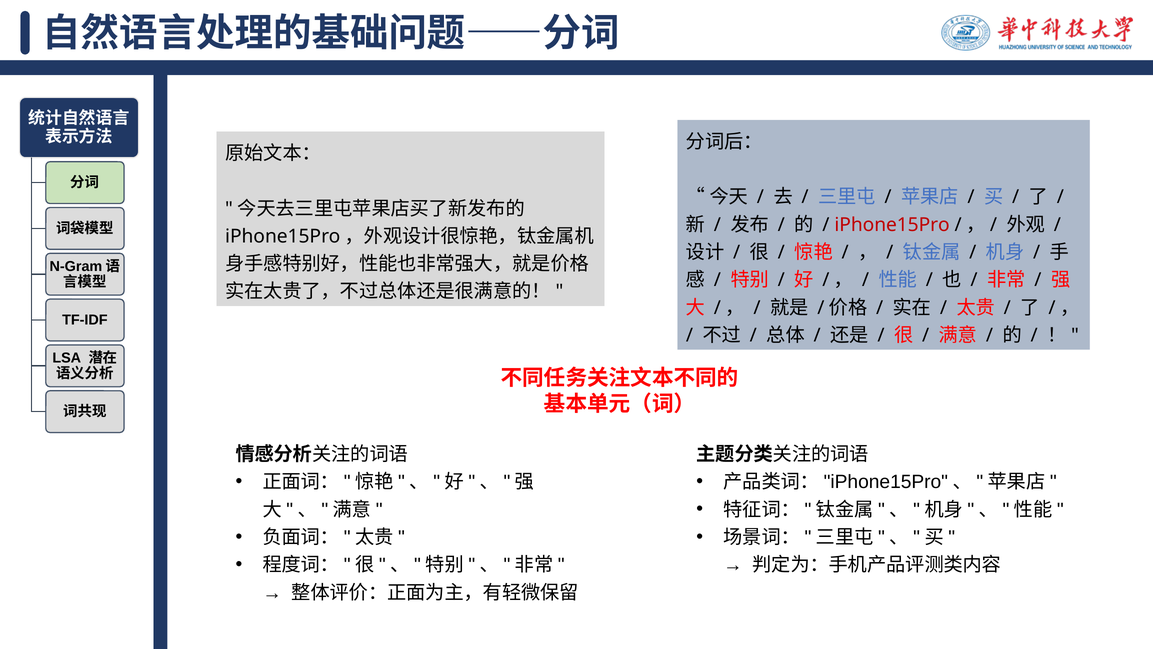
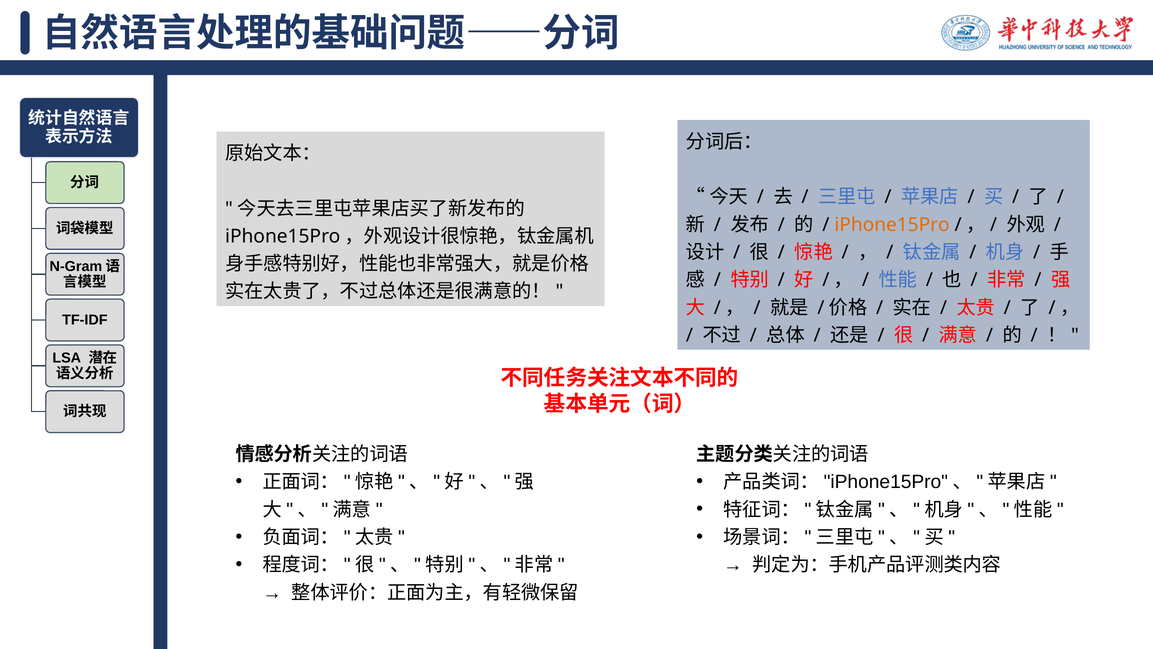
iPhone15Pro colour: red -> orange
